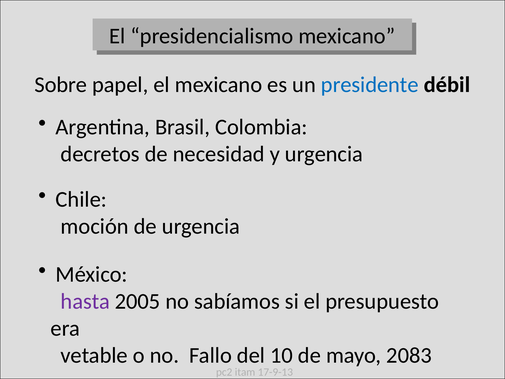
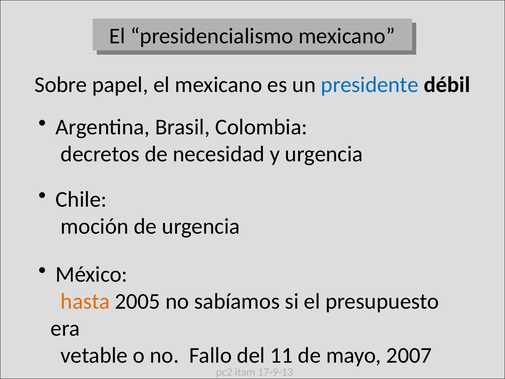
hasta colour: purple -> orange
10: 10 -> 11
2083: 2083 -> 2007
